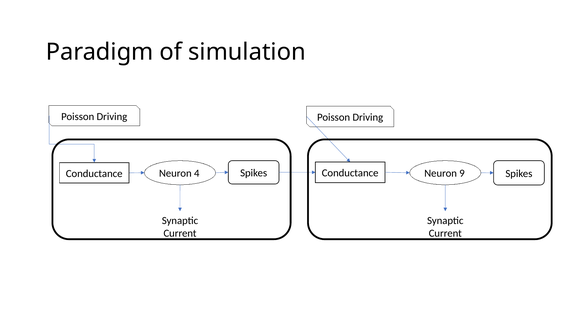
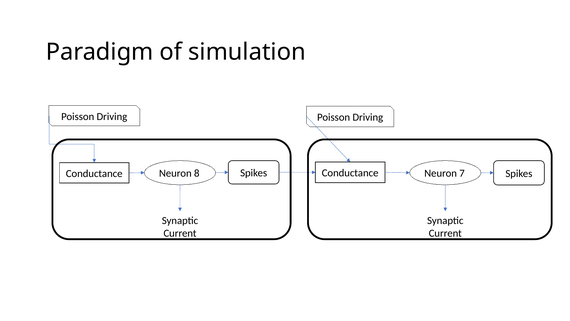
4: 4 -> 8
9: 9 -> 7
